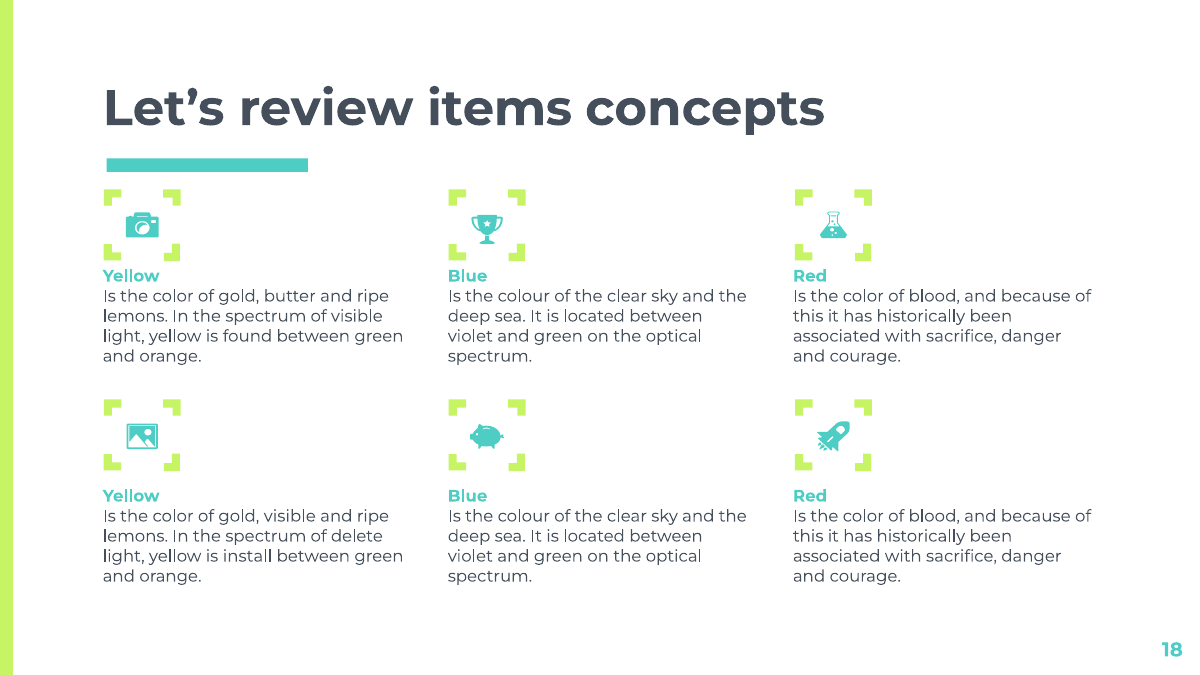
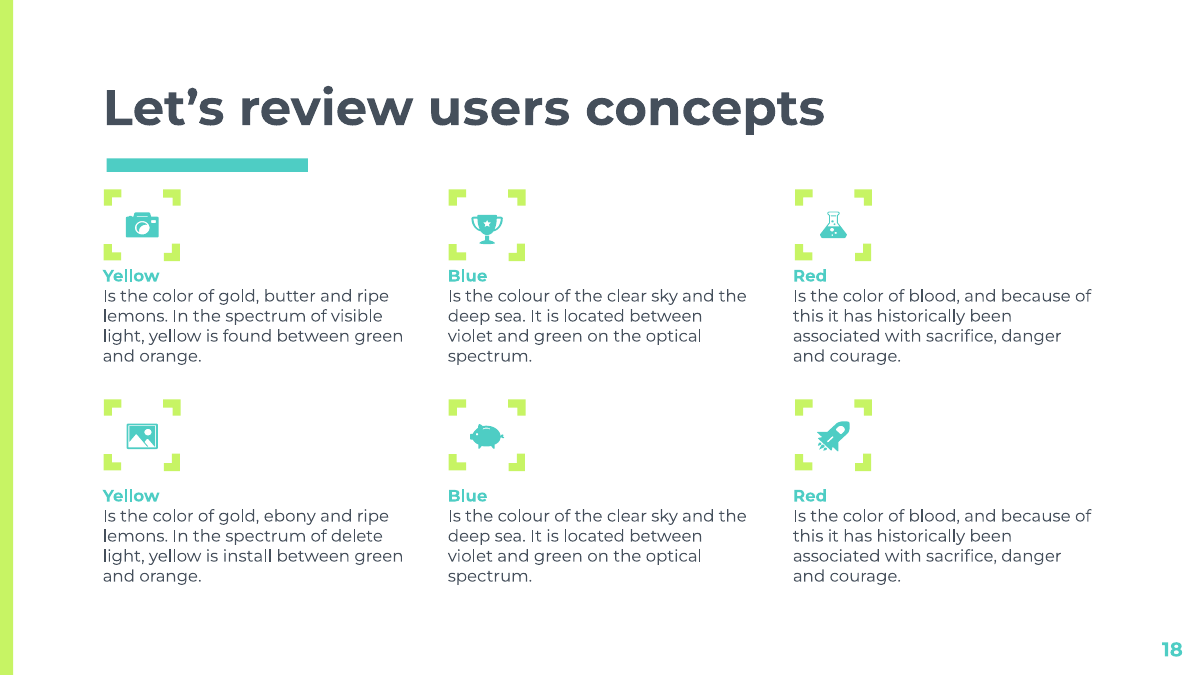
items: items -> users
gold visible: visible -> ebony
